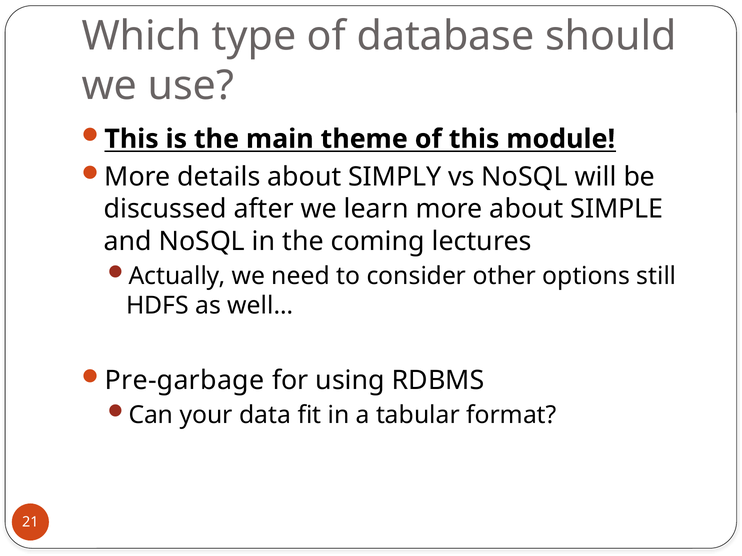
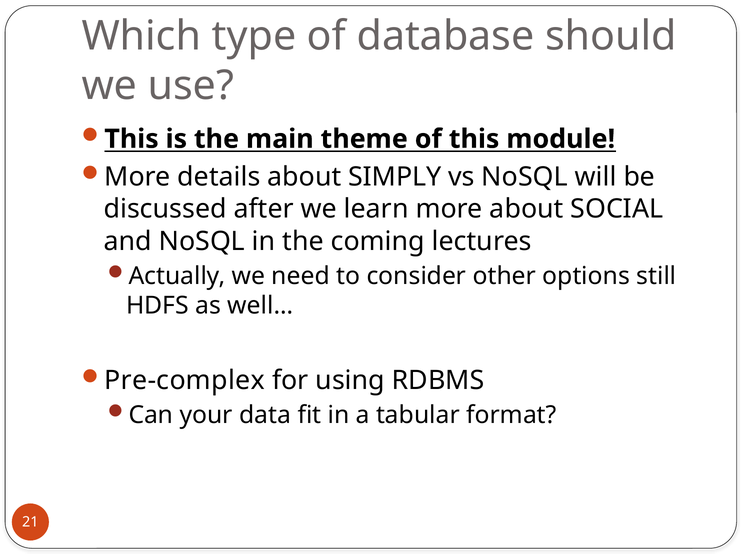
SIMPLE: SIMPLE -> SOCIAL
Pre-garbage: Pre-garbage -> Pre-complex
